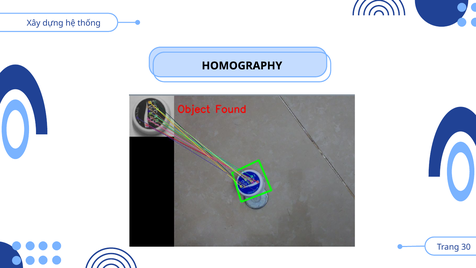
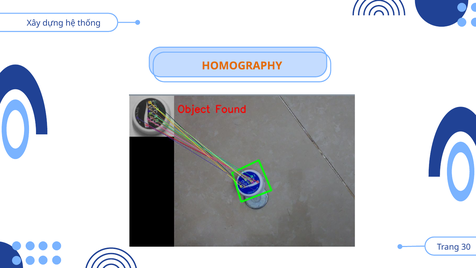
HOMOGRAPHY colour: black -> orange
